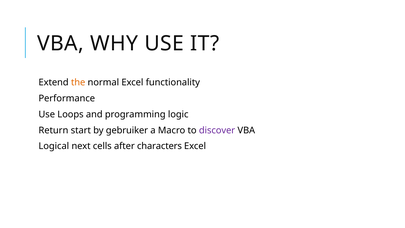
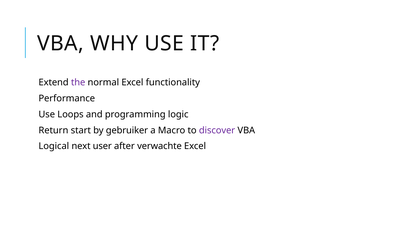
the colour: orange -> purple
cells: cells -> user
characters: characters -> verwachte
